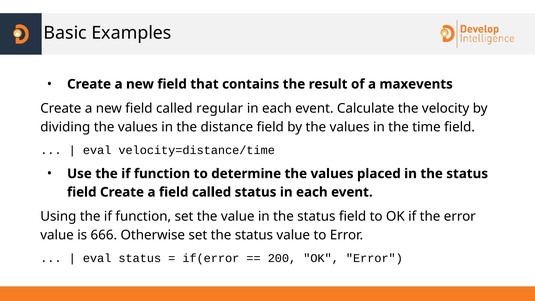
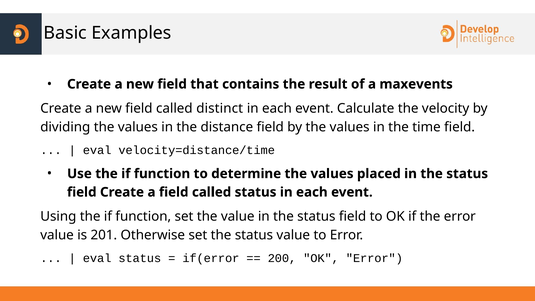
regular: regular -> distinct
666: 666 -> 201
